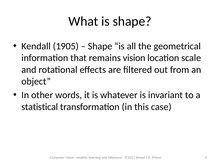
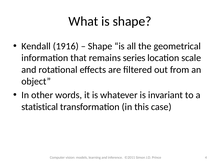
1905: 1905 -> 1916
remains vision: vision -> series
